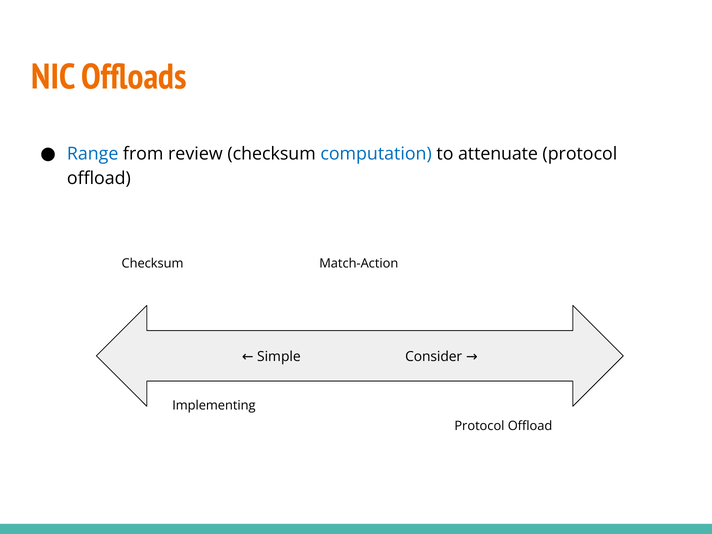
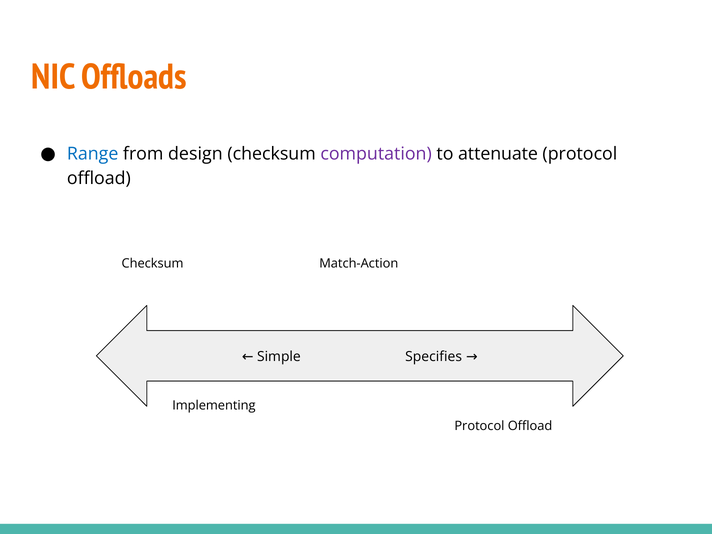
review: review -> design
computation colour: blue -> purple
Consider: Consider -> Specifies
